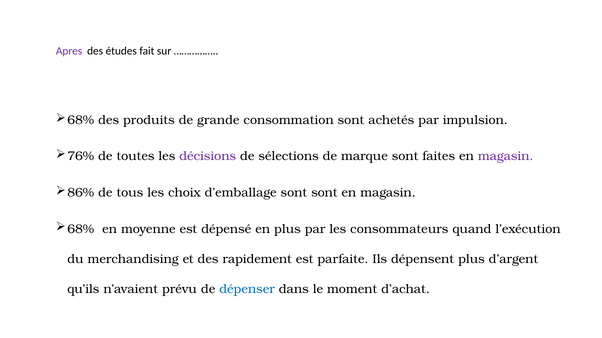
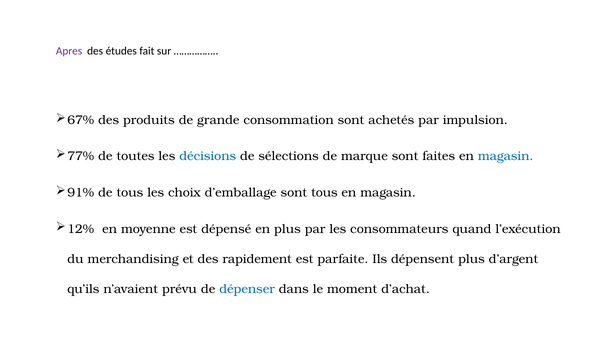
68% at (81, 120): 68% -> 67%
76%: 76% -> 77%
décisions colour: purple -> blue
magasin at (506, 157) colour: purple -> blue
86%: 86% -> 91%
sont sont: sont -> tous
68% at (81, 229): 68% -> 12%
